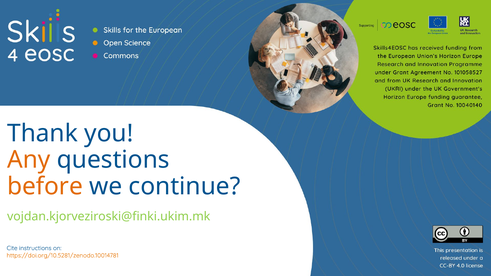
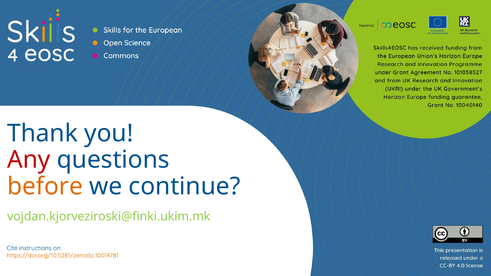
Any colour: orange -> red
